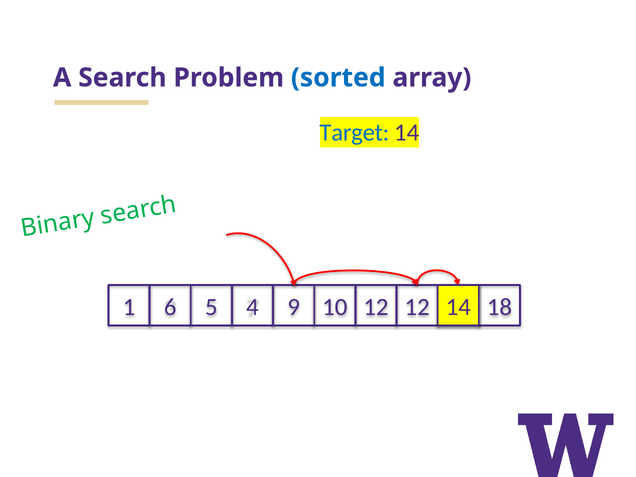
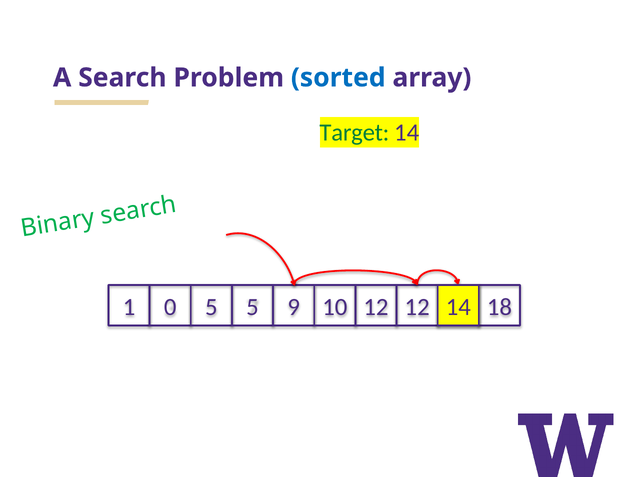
Target colour: blue -> green
6: 6 -> 0
5 4: 4 -> 5
